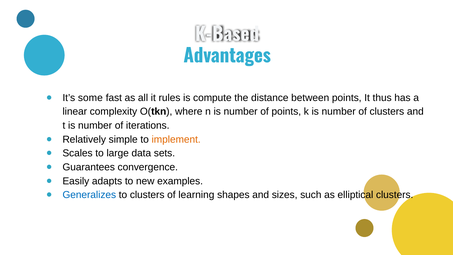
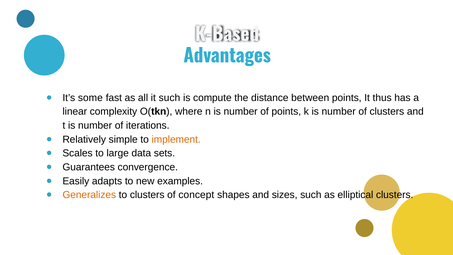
it rules: rules -> such
Generalizes colour: blue -> orange
learning: learning -> concept
